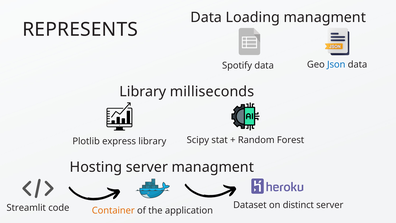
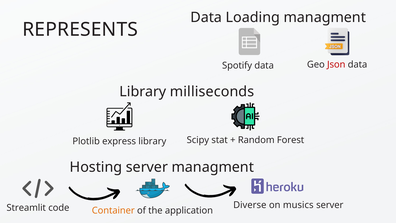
Json colour: blue -> red
Dataset: Dataset -> Diverse
distinct: distinct -> musics
